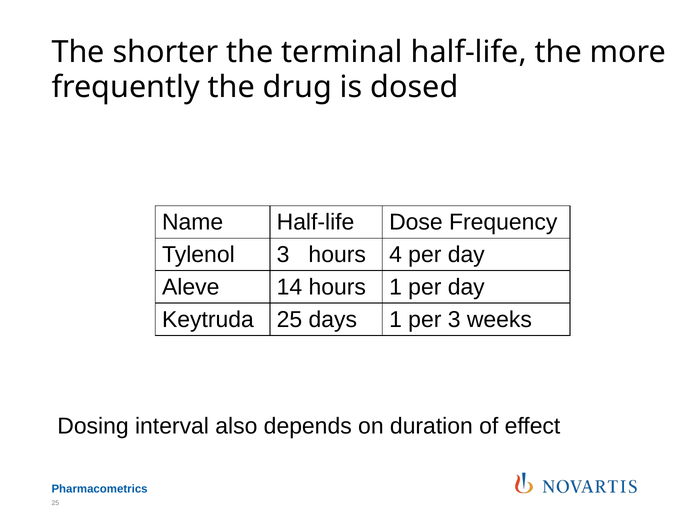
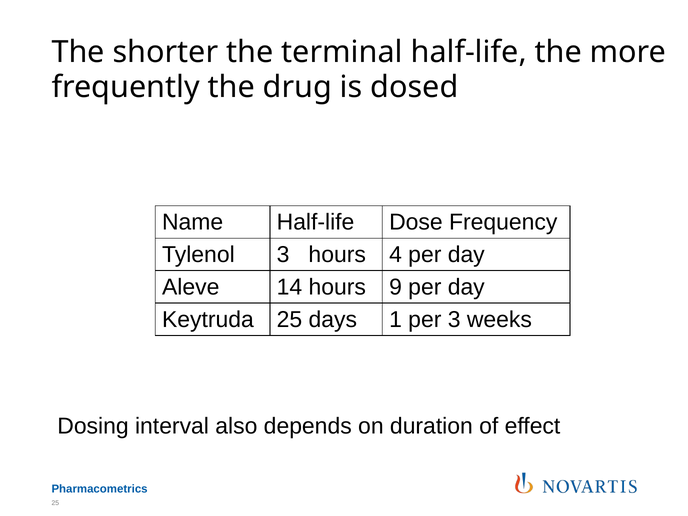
hours 1: 1 -> 9
